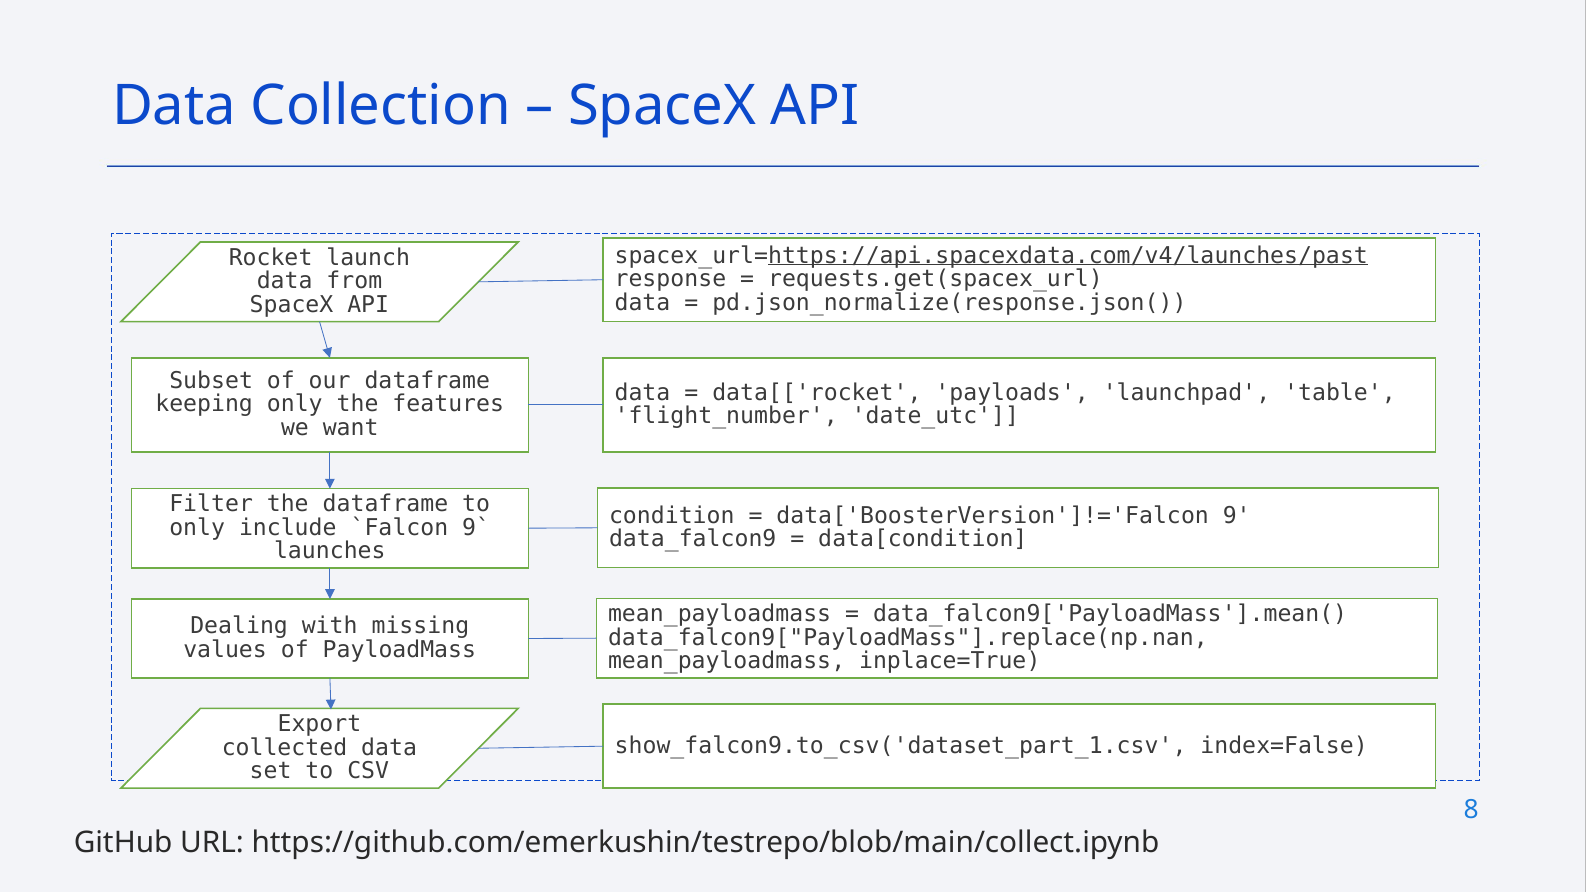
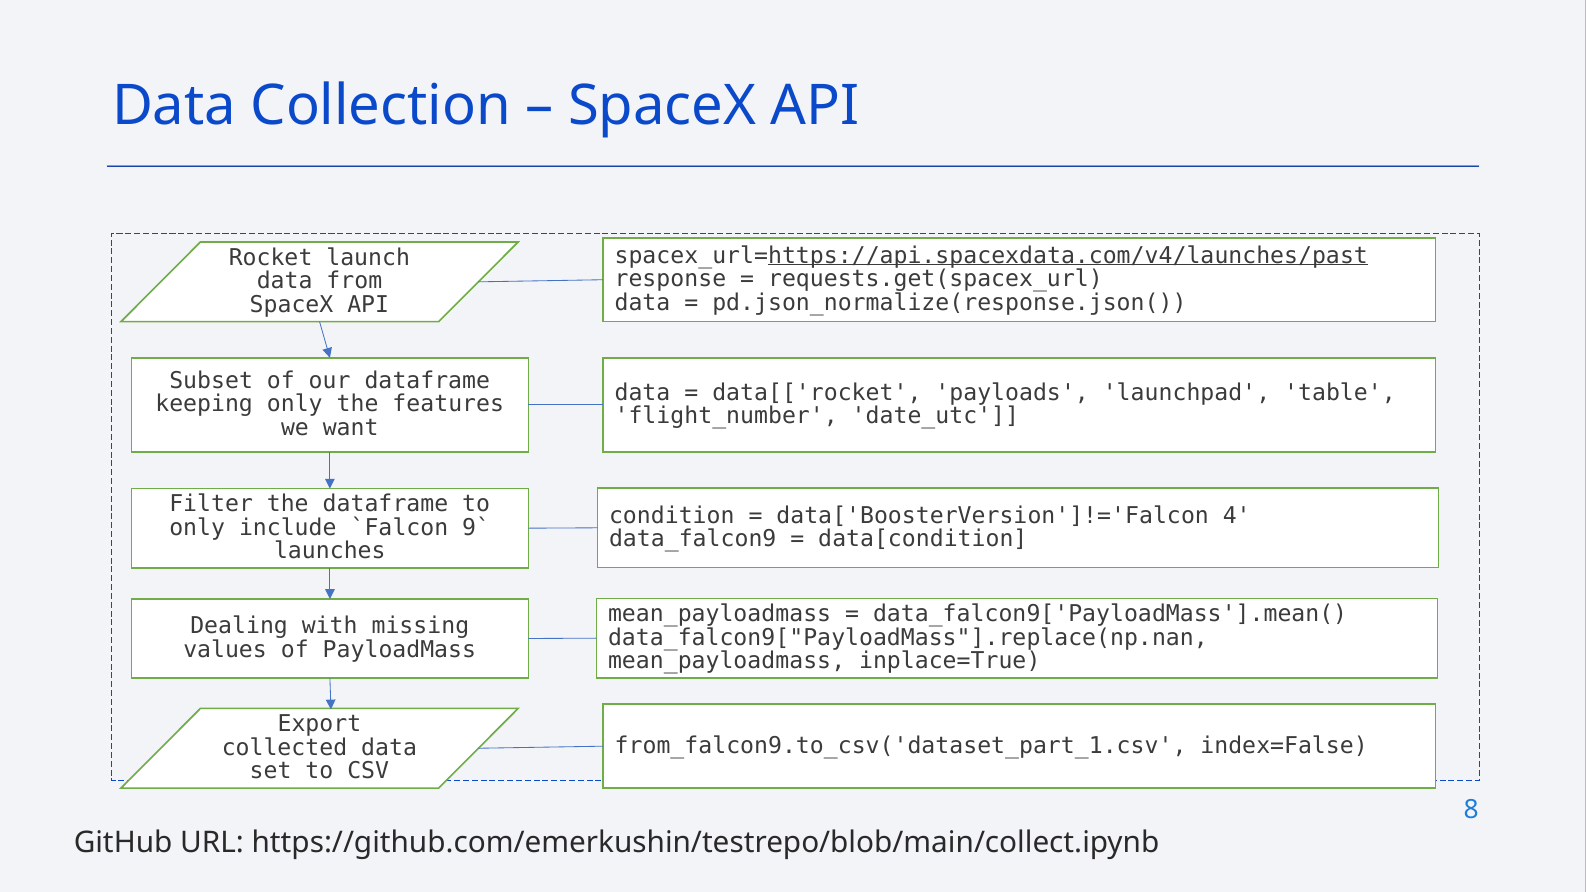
9: 9 -> 4
show_falcon9.to_csv('dataset_part_1.csv: show_falcon9.to_csv('dataset_part_1.csv -> from_falcon9.to_csv('dataset_part_1.csv
